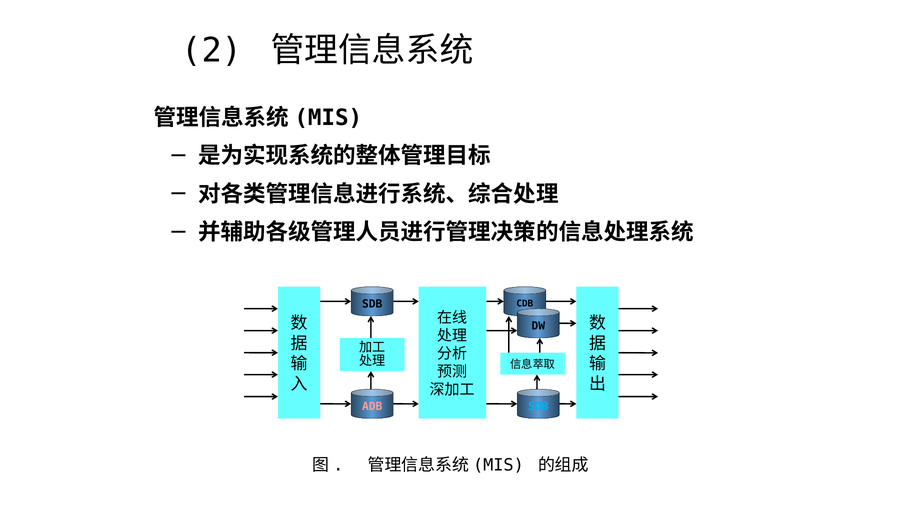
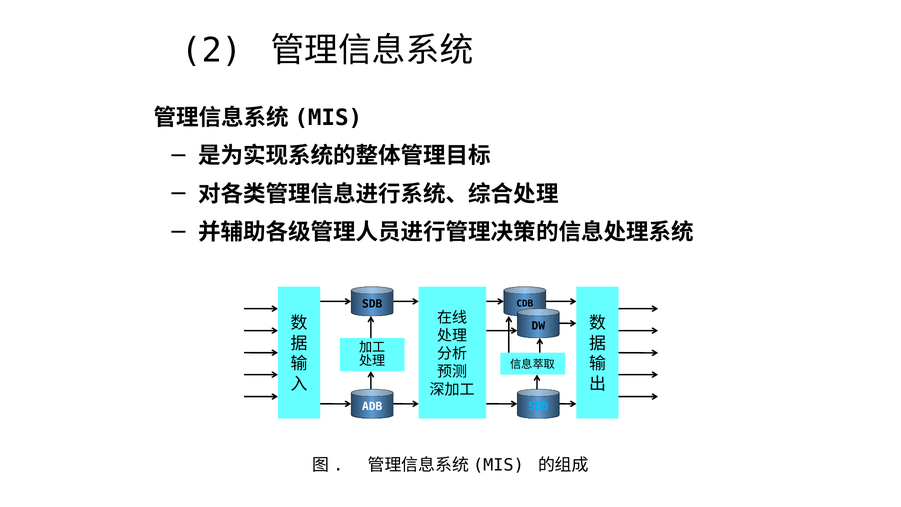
ADB colour: pink -> white
